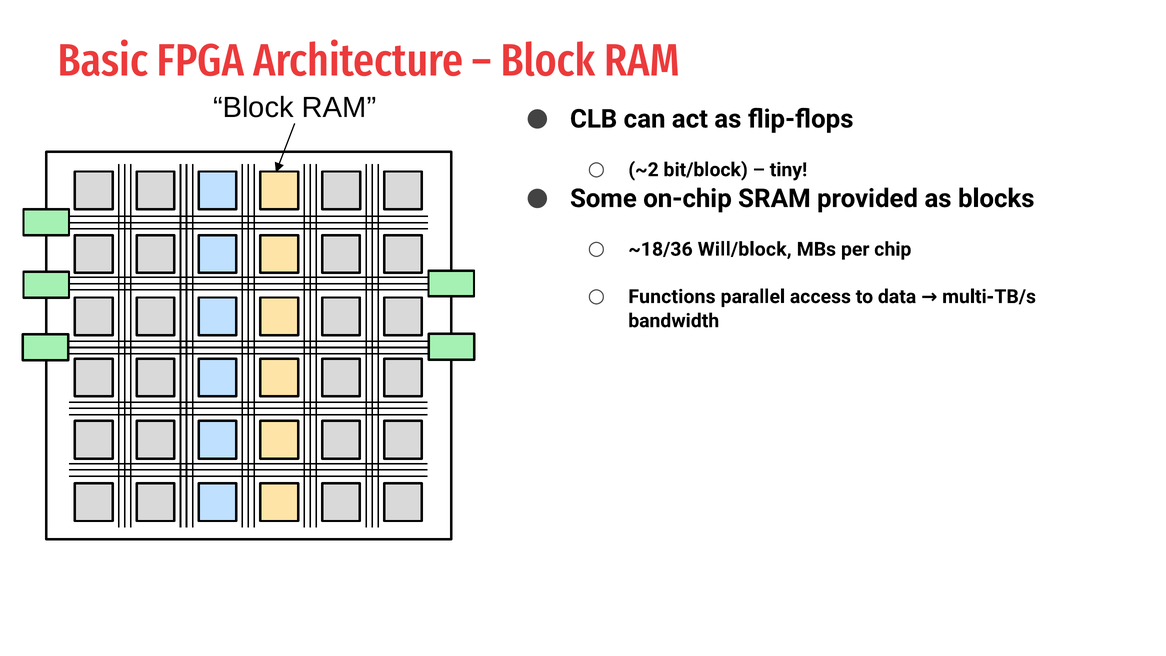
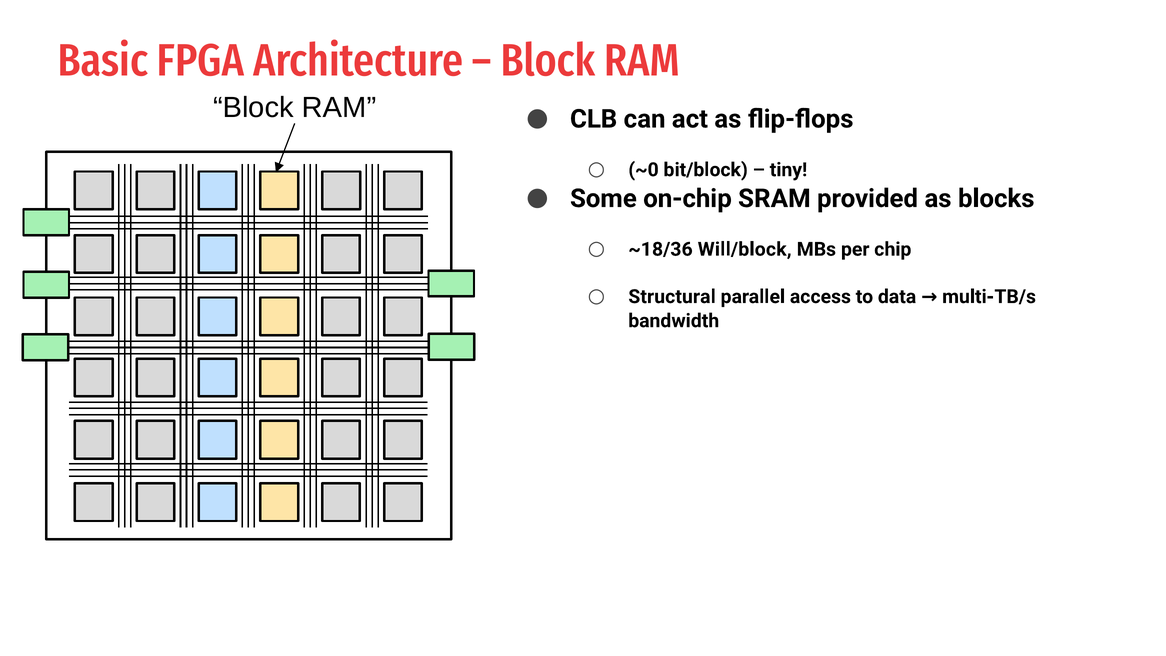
~2: ~2 -> ~0
Functions: Functions -> Structural
